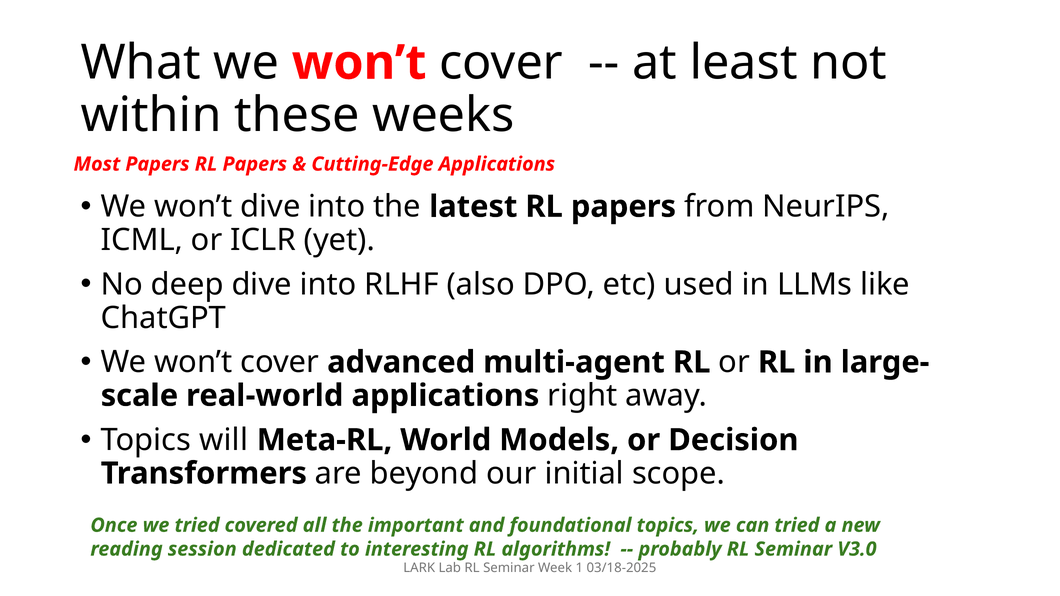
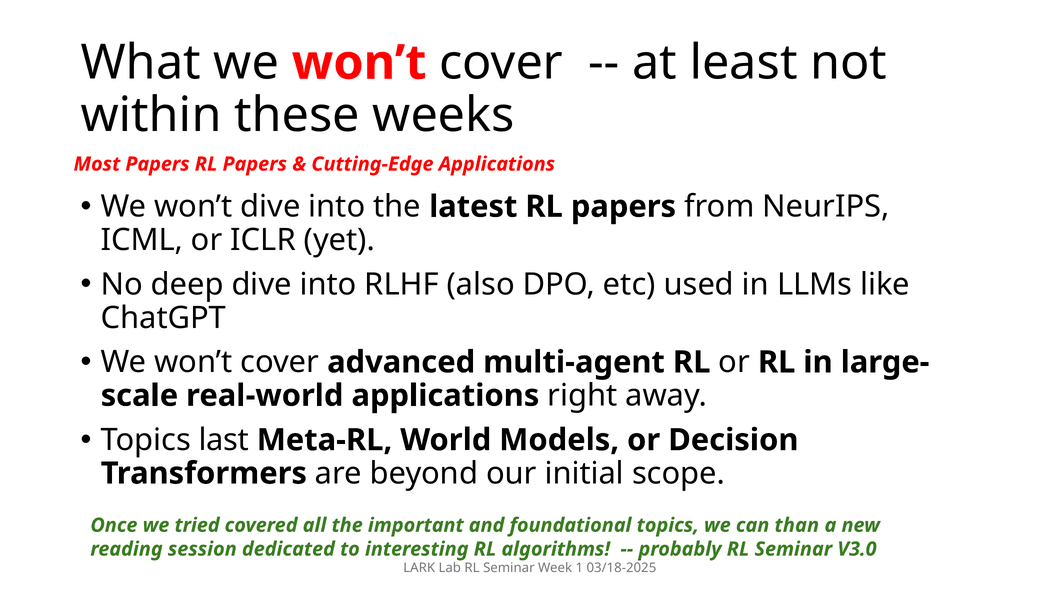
will: will -> last
can tried: tried -> than
